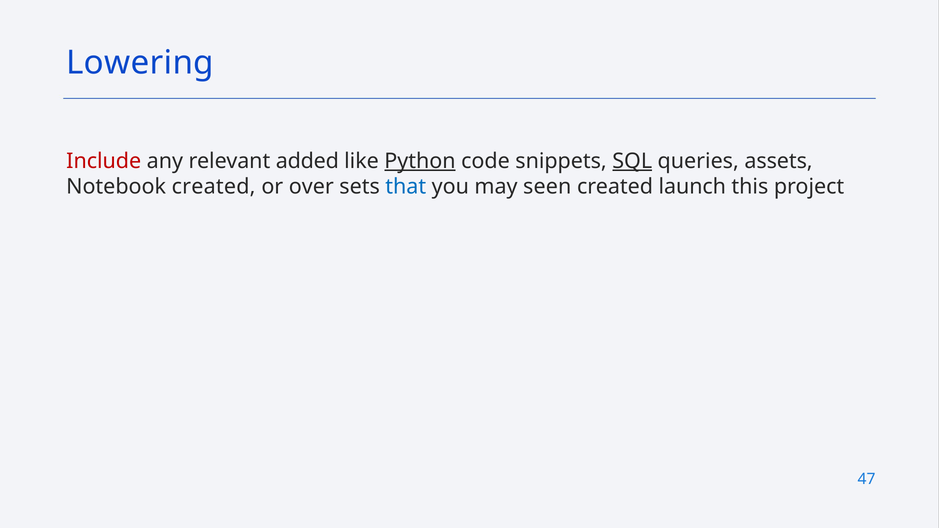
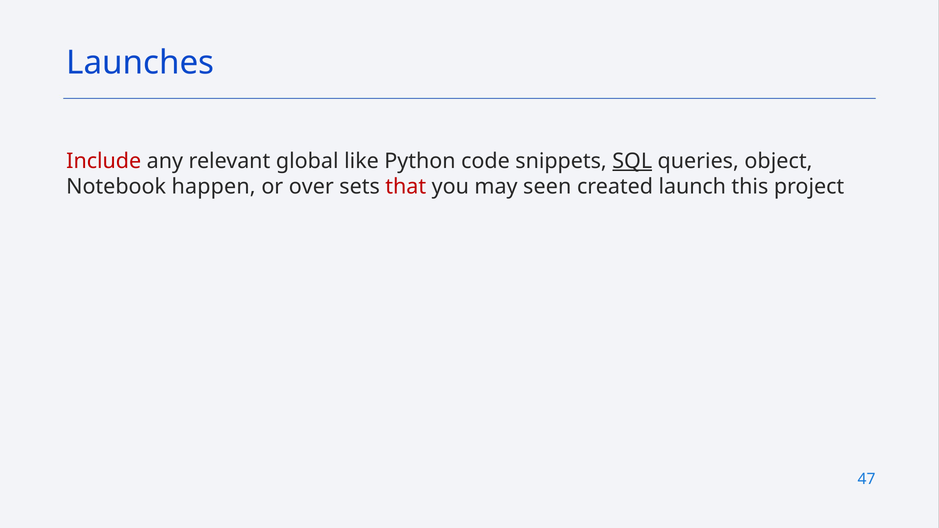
Lowering: Lowering -> Launches
added: added -> global
Python underline: present -> none
assets: assets -> object
Notebook created: created -> happen
that colour: blue -> red
